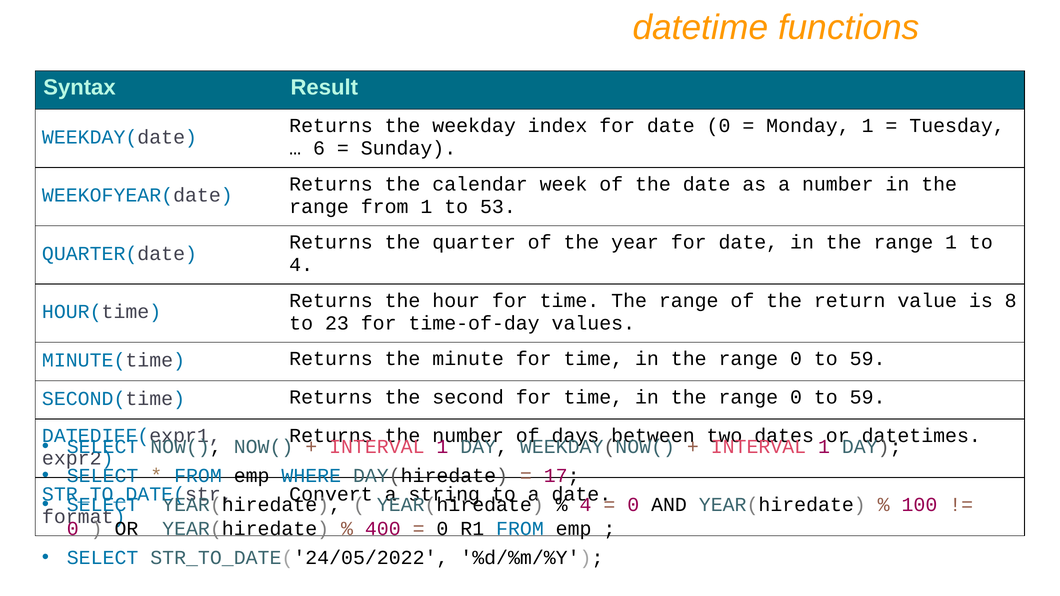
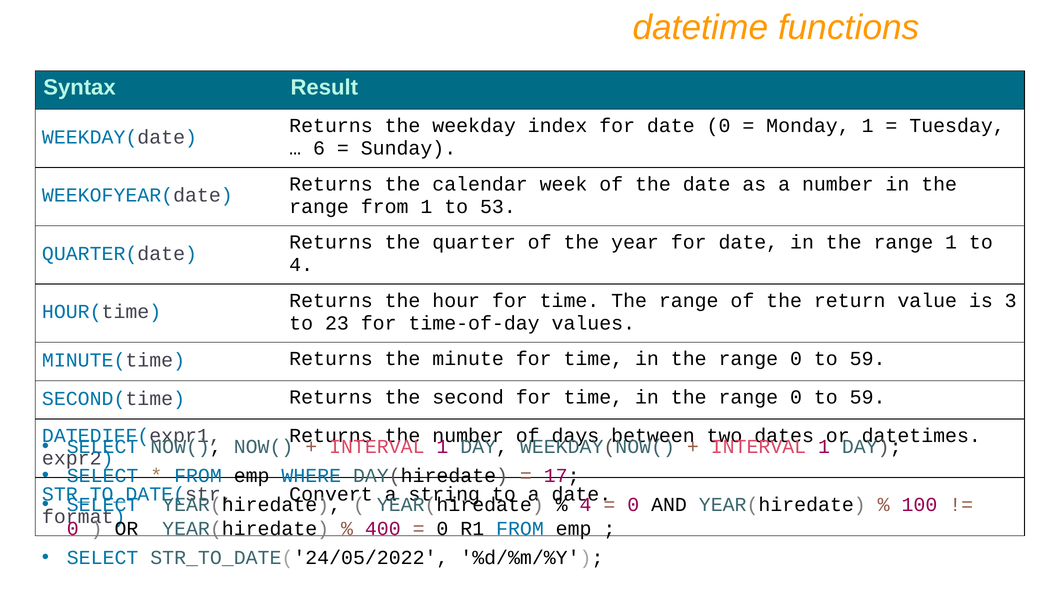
8: 8 -> 3
